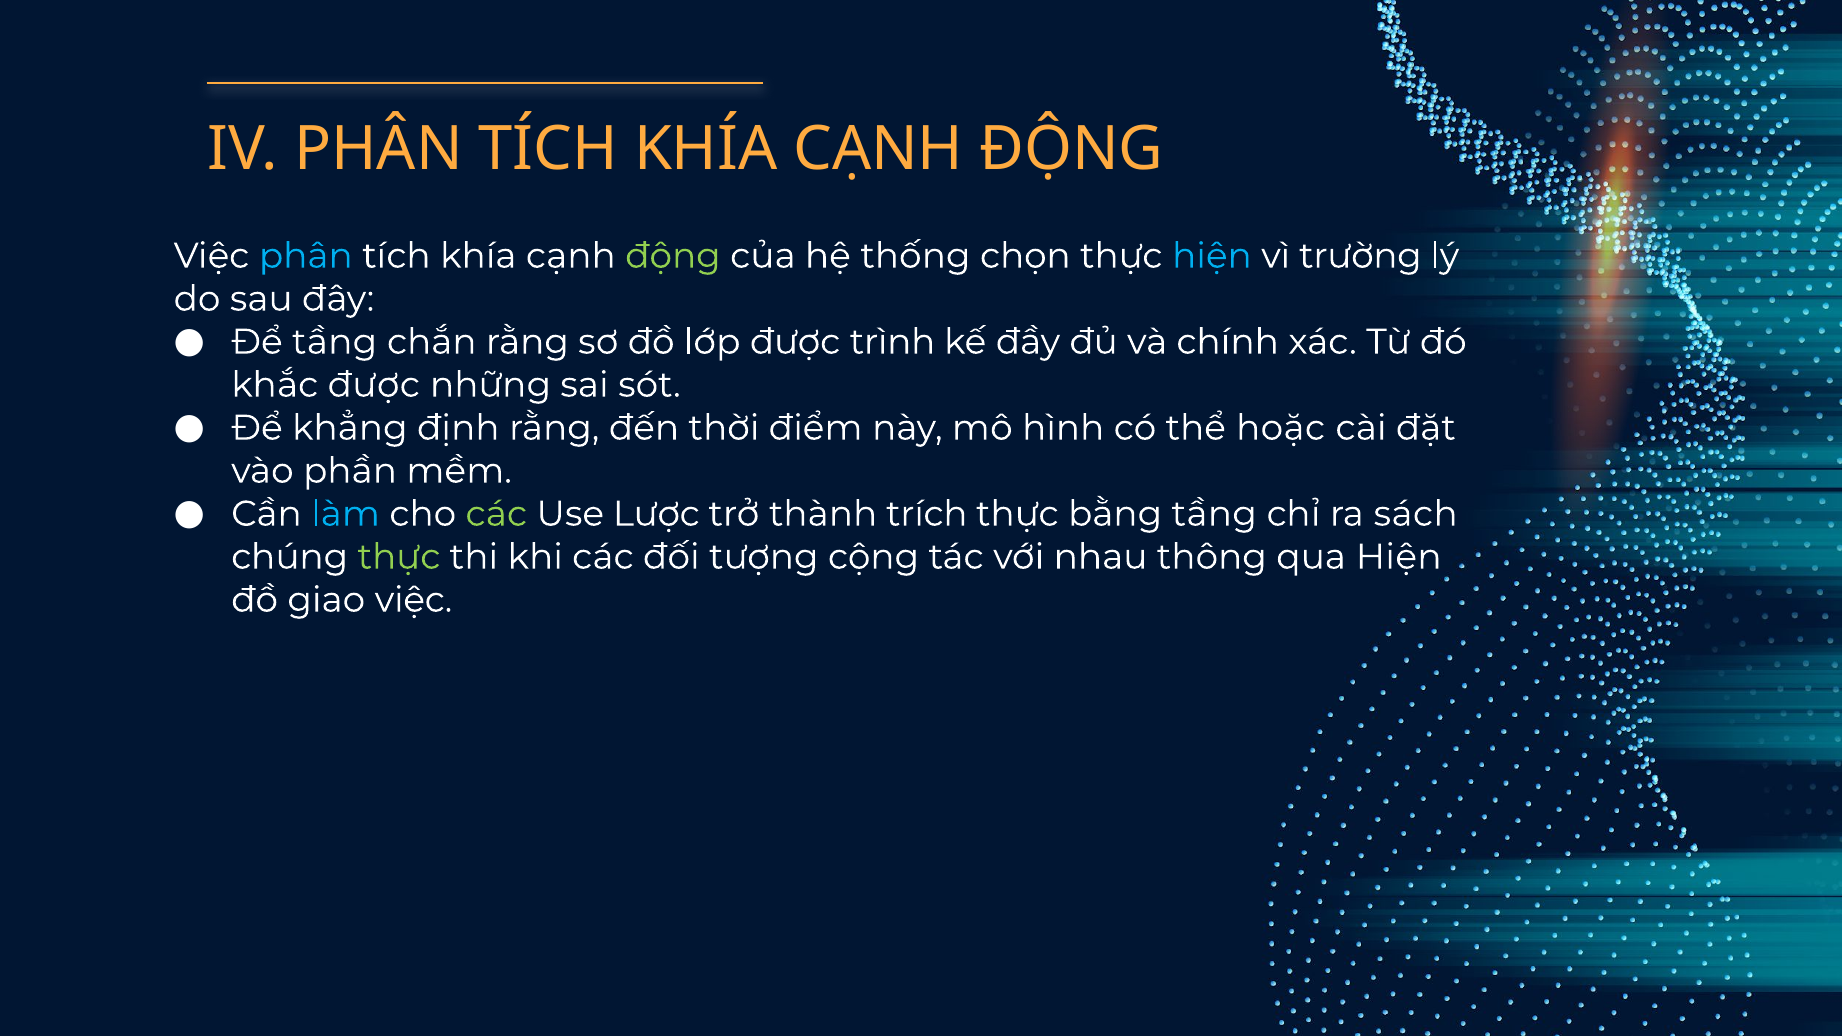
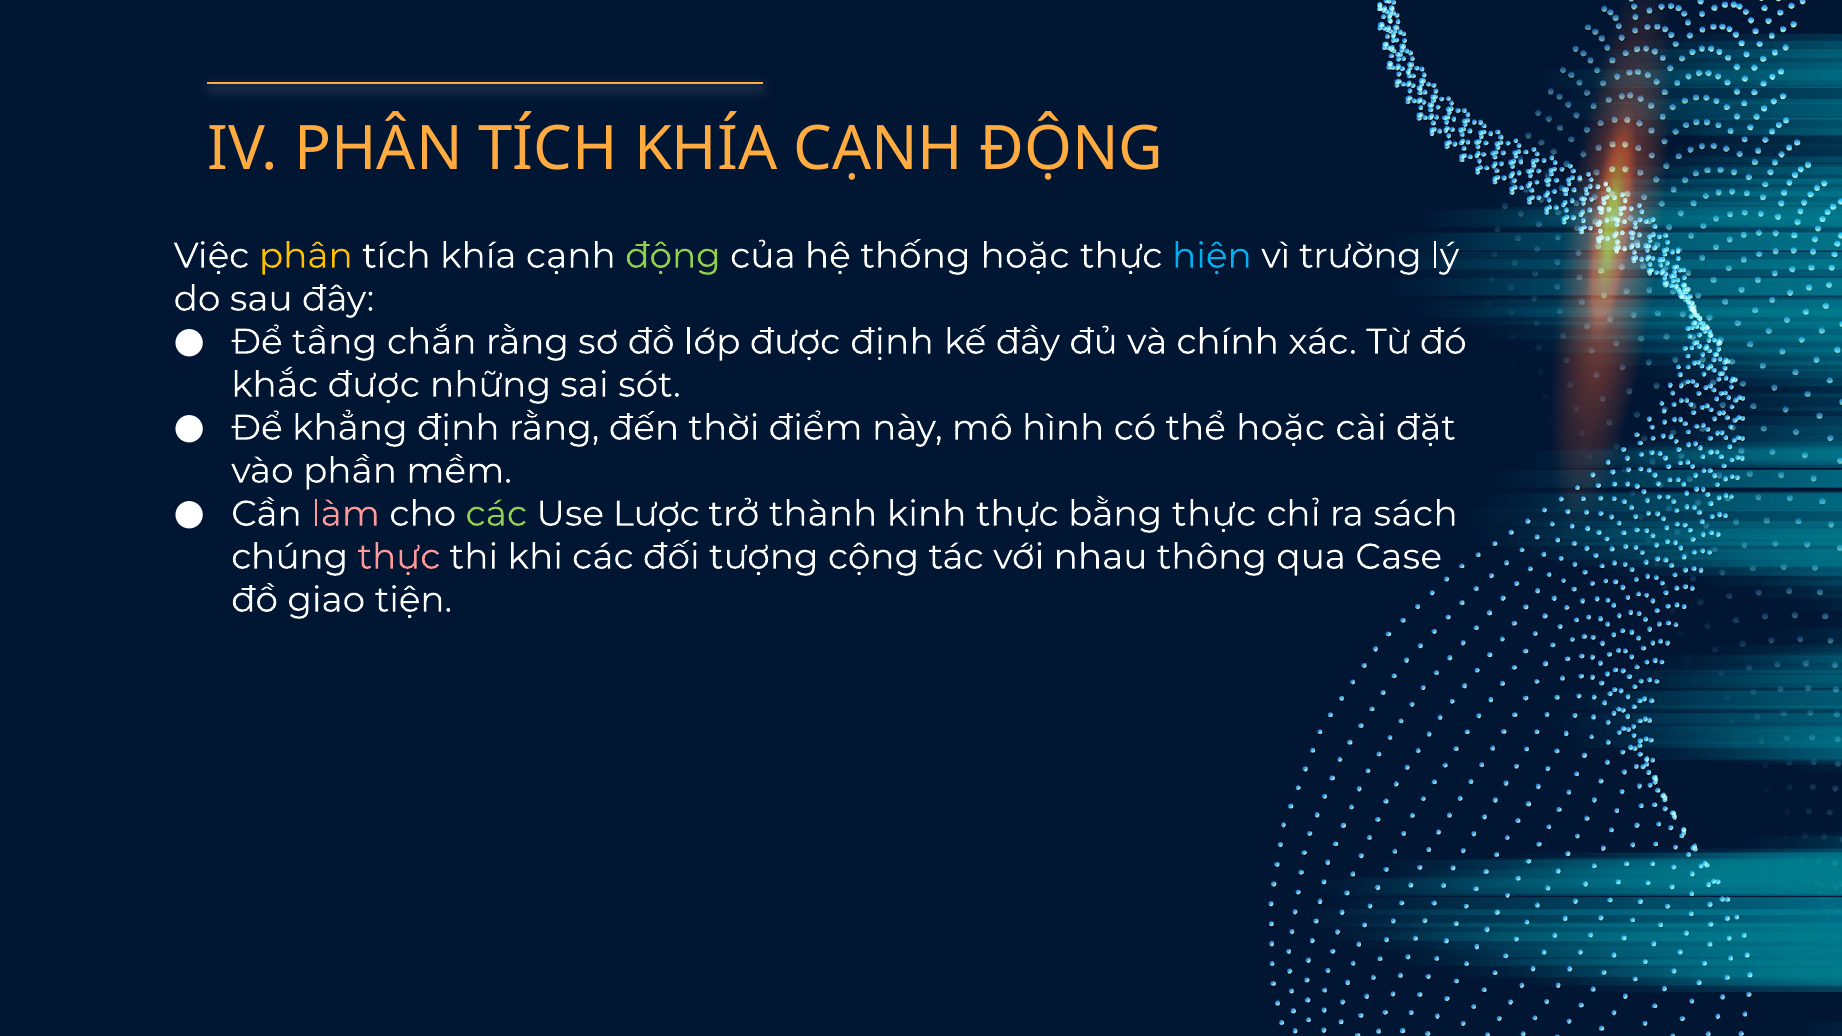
phân at (306, 256) colour: light blue -> yellow
thống chọn: chọn -> hoặc
được trình: trình -> định
làm colour: light blue -> pink
trích: trích -> kinh
bằng tầng: tầng -> thực
thực at (399, 557) colour: light green -> pink
qua Hiện: Hiện -> Case
giao việc: việc -> tiện
